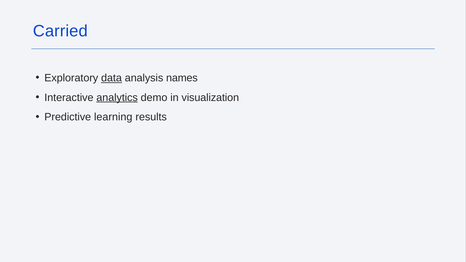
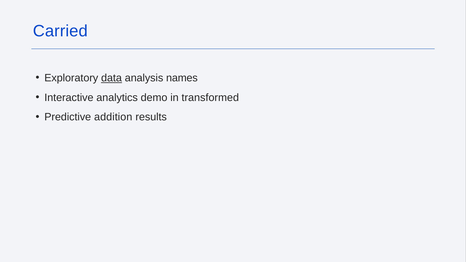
analytics underline: present -> none
visualization: visualization -> transformed
learning: learning -> addition
